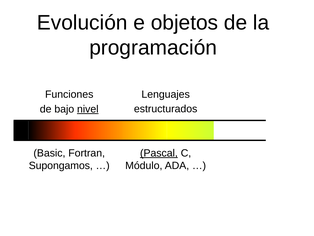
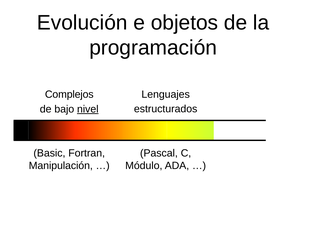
Funciones: Funciones -> Complejos
Pascal underline: present -> none
Supongamos: Supongamos -> Manipulación
